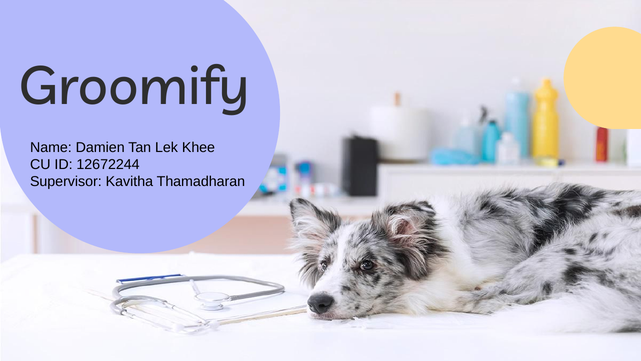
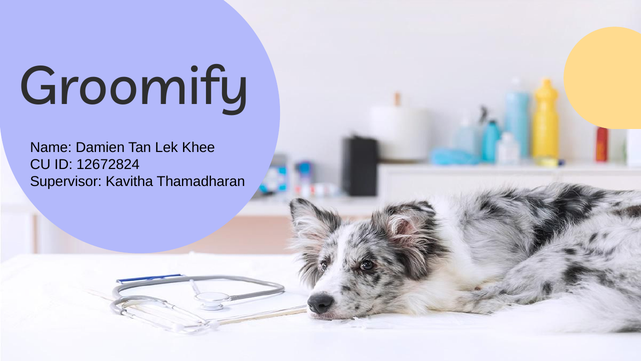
12672244: 12672244 -> 12672824
